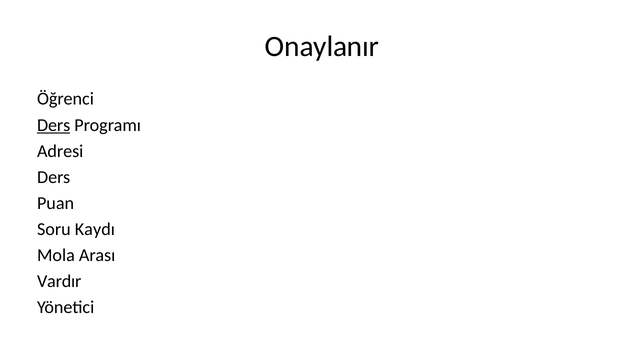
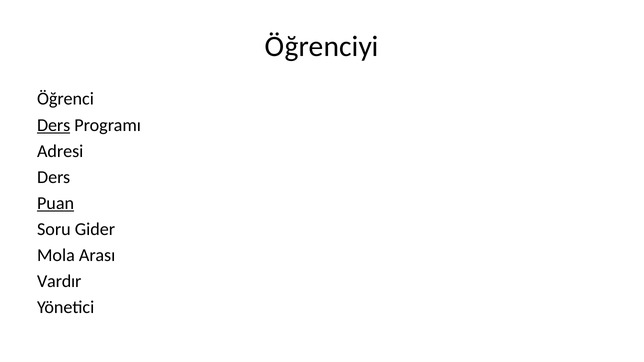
Onaylanır: Onaylanır -> Öğrenciyi
Puan underline: none -> present
Kaydı: Kaydı -> Gider
